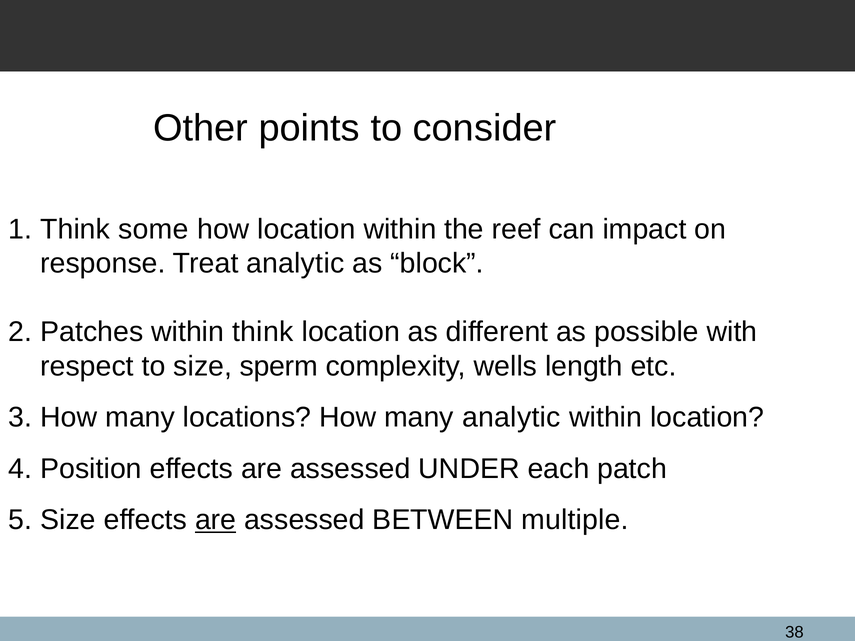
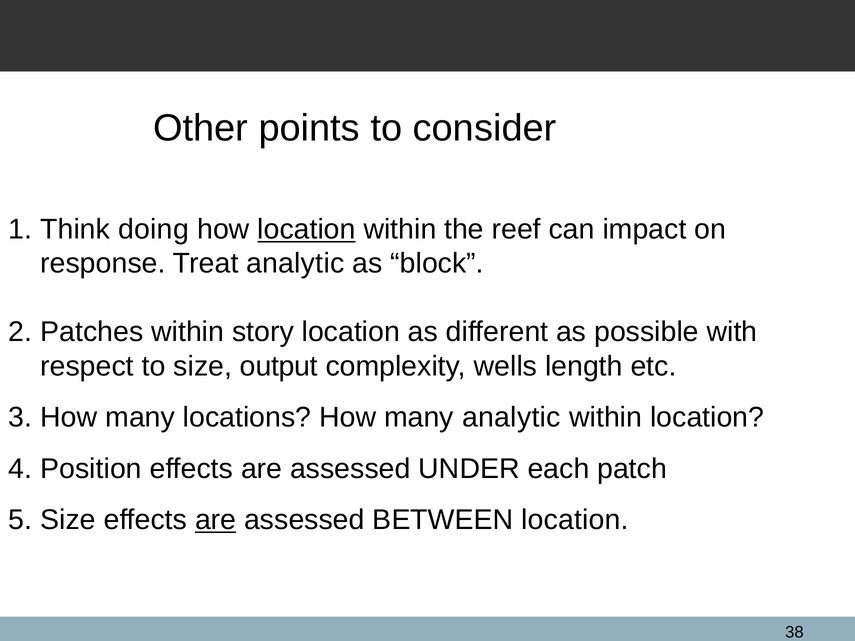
some: some -> doing
location at (306, 229) underline: none -> present
within think: think -> story
sperm: sperm -> output
BETWEEN multiple: multiple -> location
